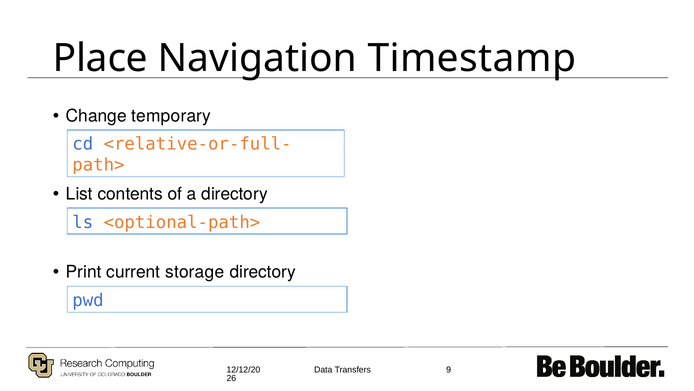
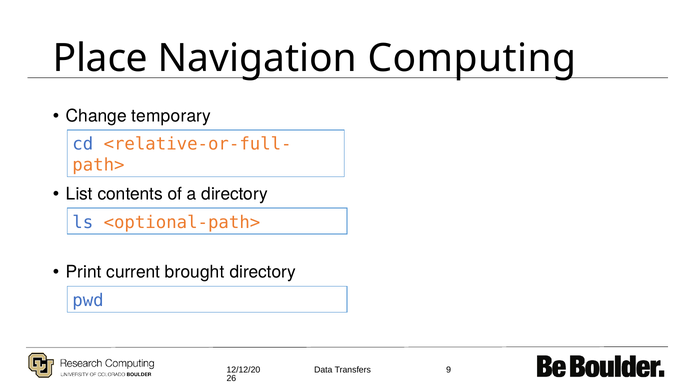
Timestamp: Timestamp -> Computing
storage: storage -> brought
